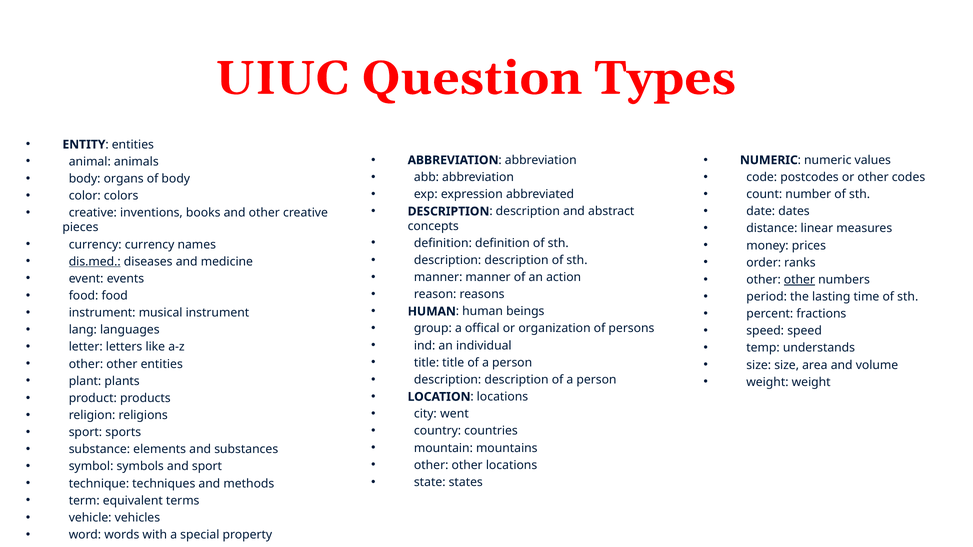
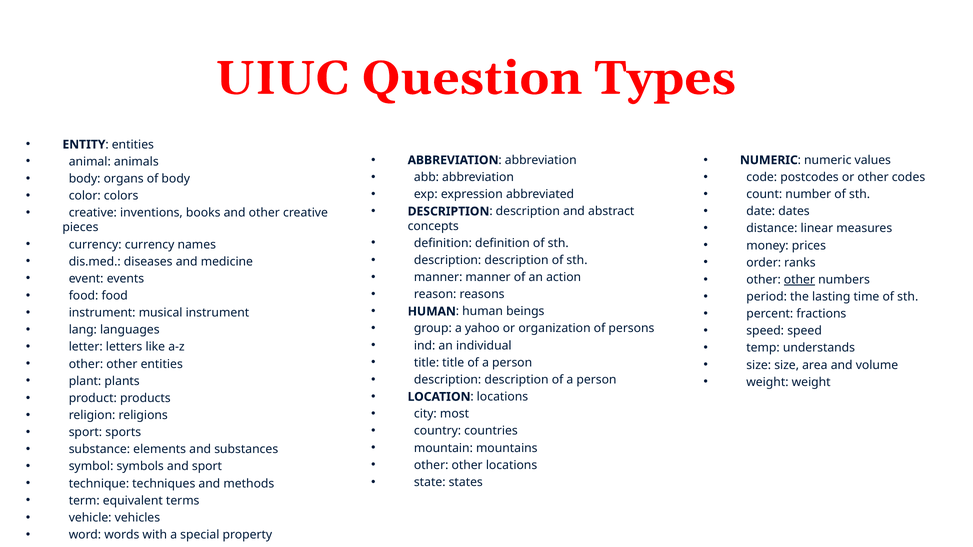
dis.med underline: present -> none
offical: offical -> yahoo
went: went -> most
